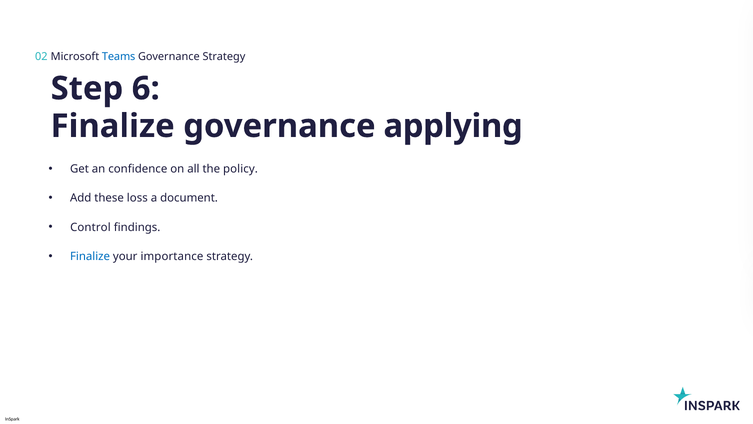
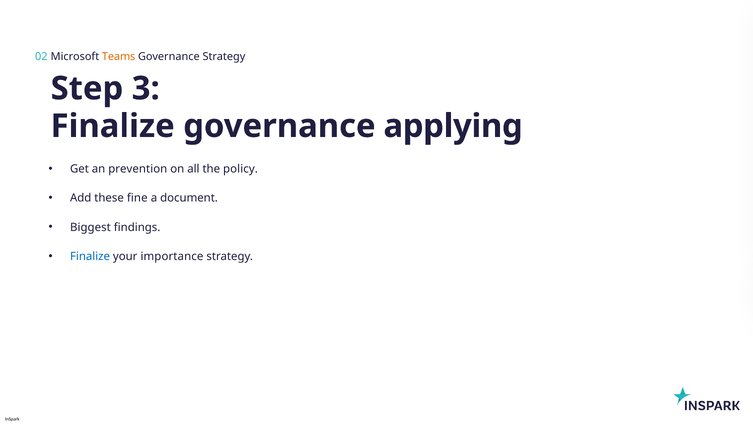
Teams colour: blue -> orange
6: 6 -> 3
confidence: confidence -> prevention
loss: loss -> fine
Control: Control -> Biggest
